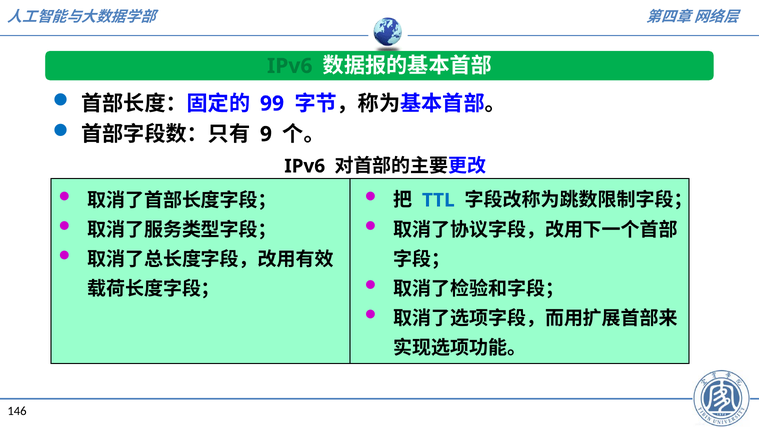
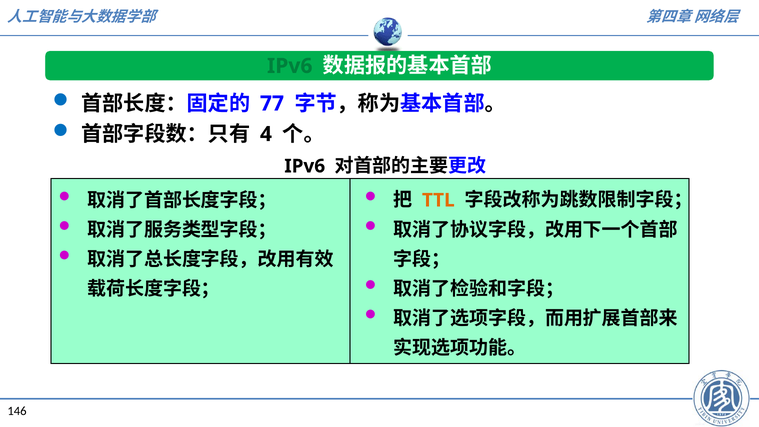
99: 99 -> 77
9: 9 -> 4
TTL colour: blue -> orange
